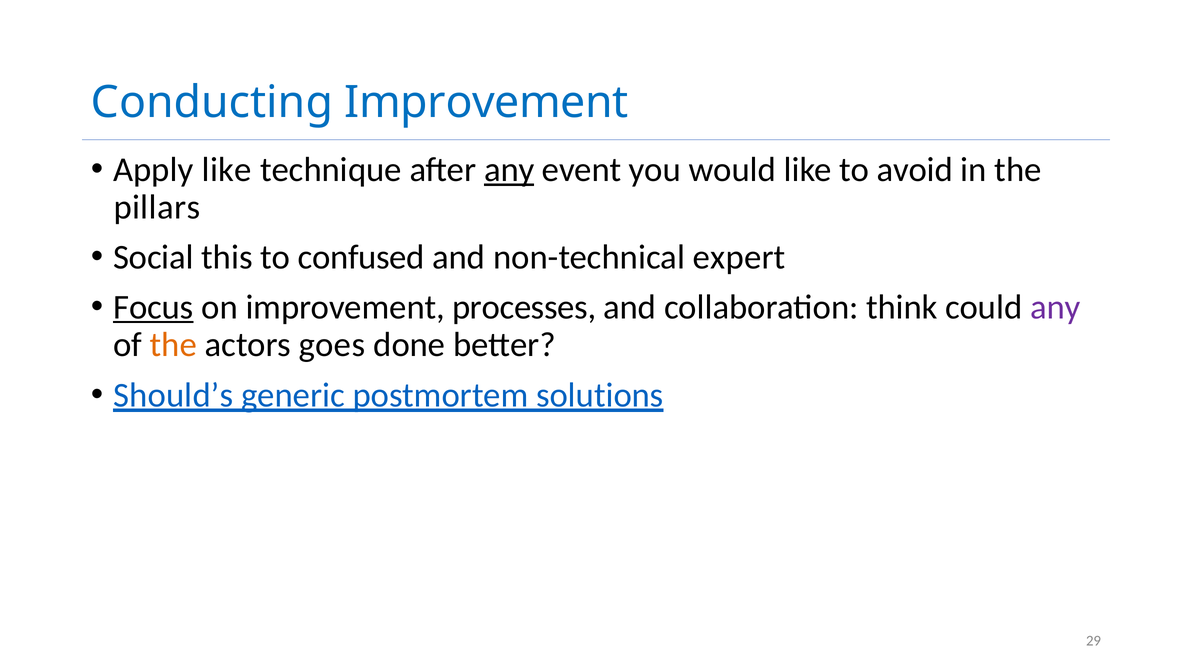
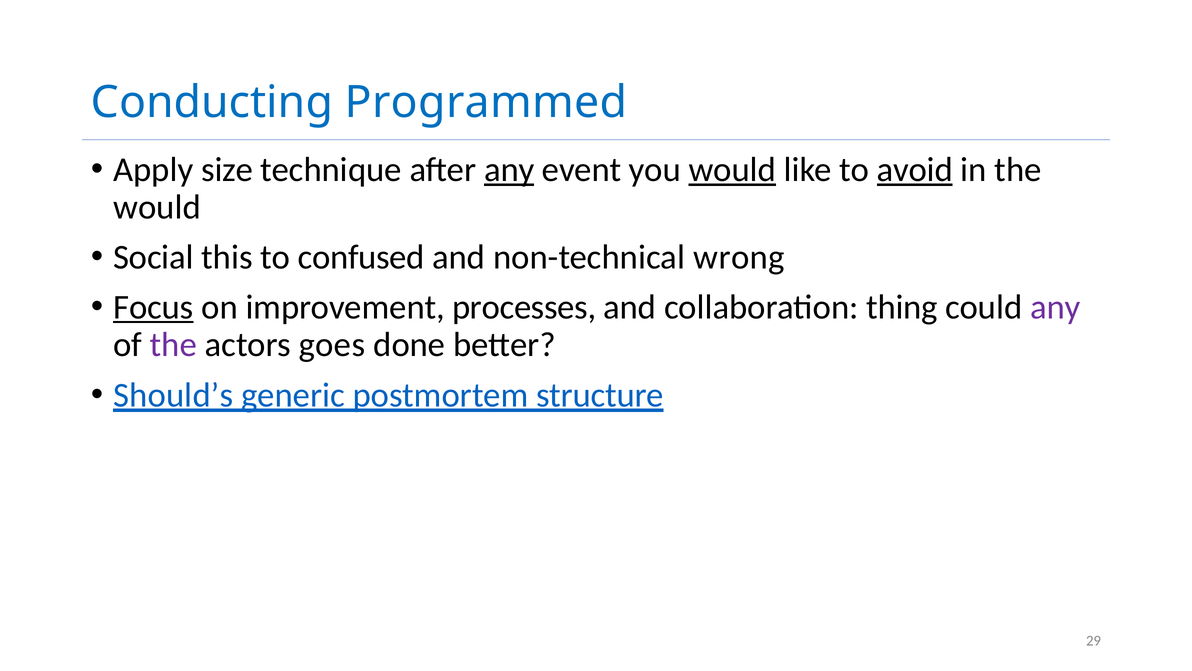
Conducting Improvement: Improvement -> Programmed
Apply like: like -> size
would at (732, 170) underline: none -> present
avoid underline: none -> present
pillars at (157, 207): pillars -> would
expert: expert -> wrong
think: think -> thing
the at (173, 344) colour: orange -> purple
solutions: solutions -> structure
